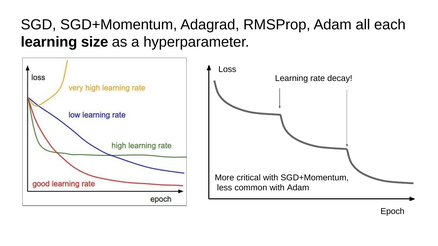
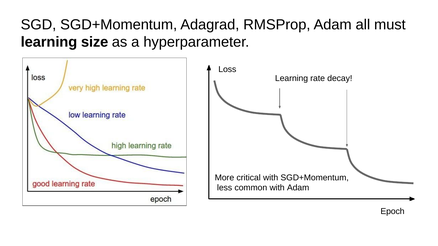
each: each -> must
